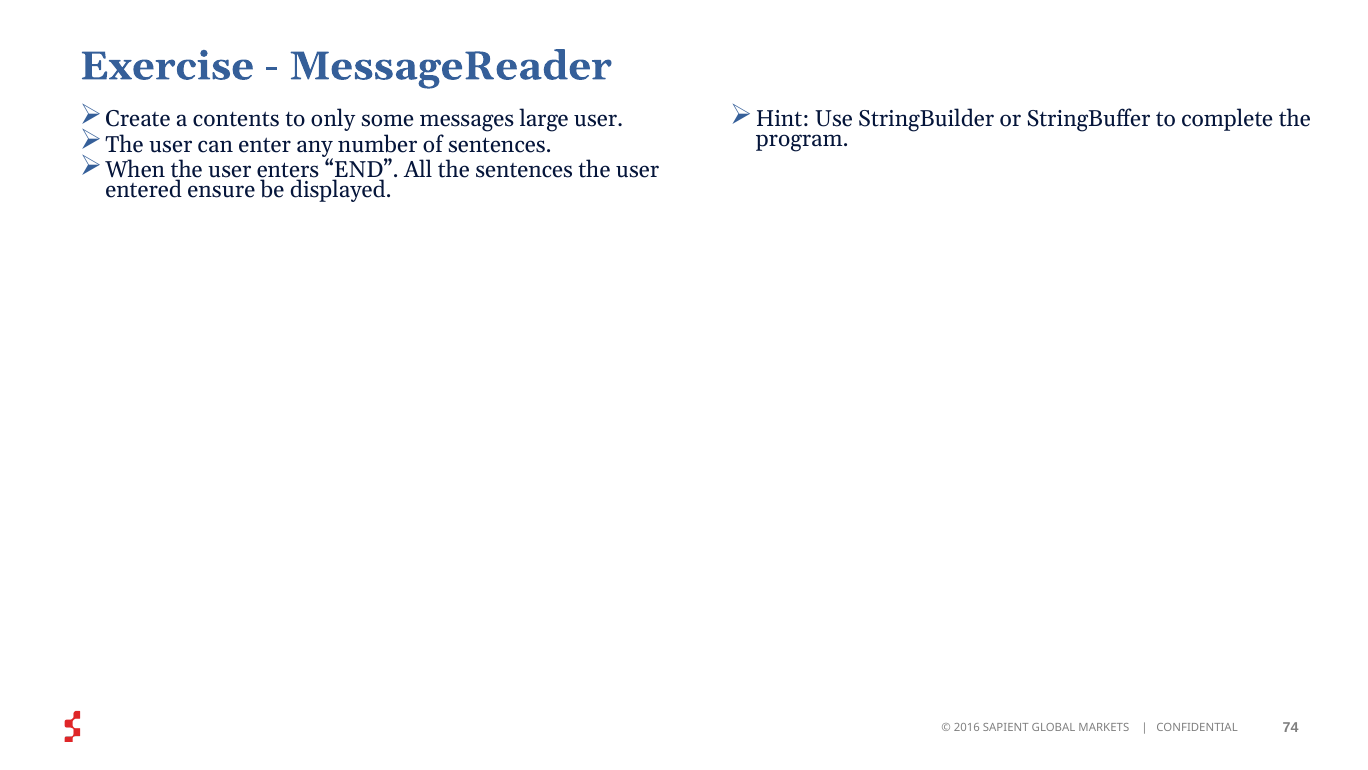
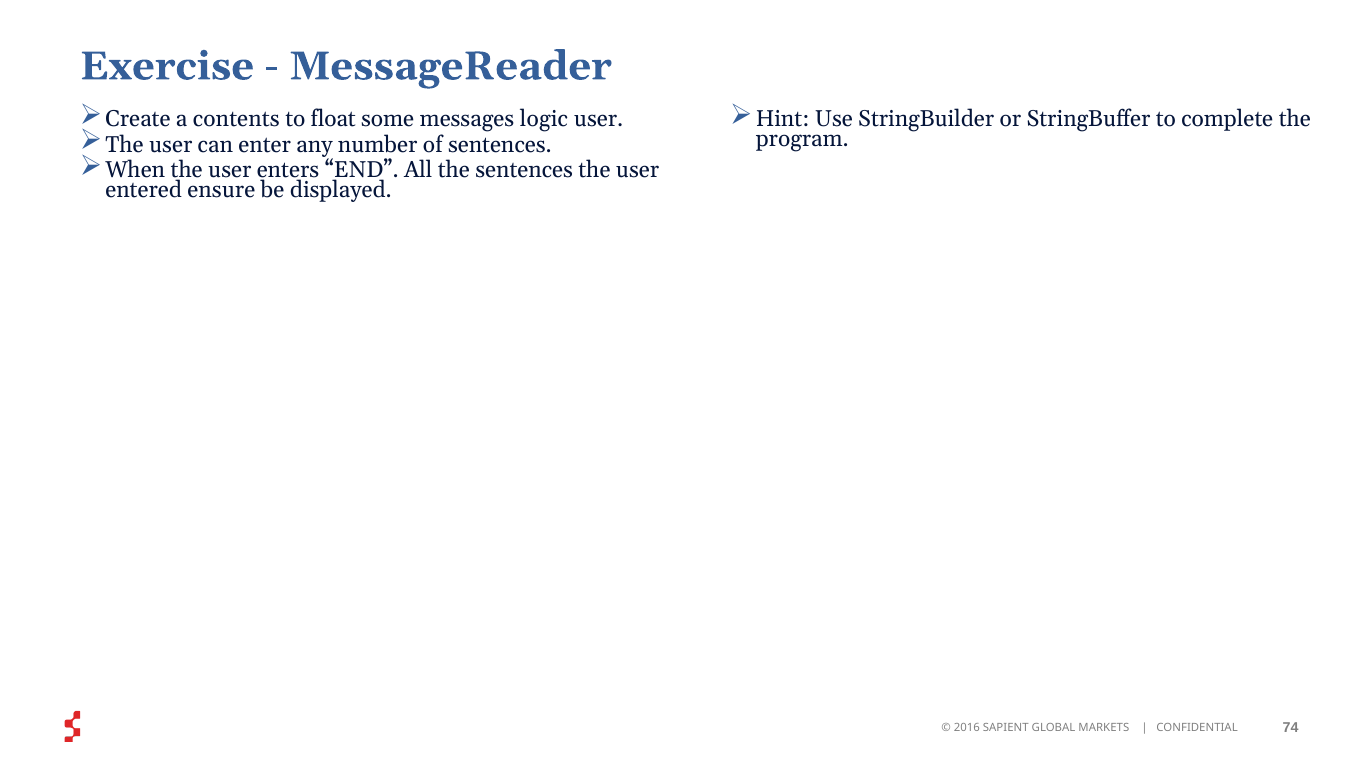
only: only -> float
large: large -> logic
